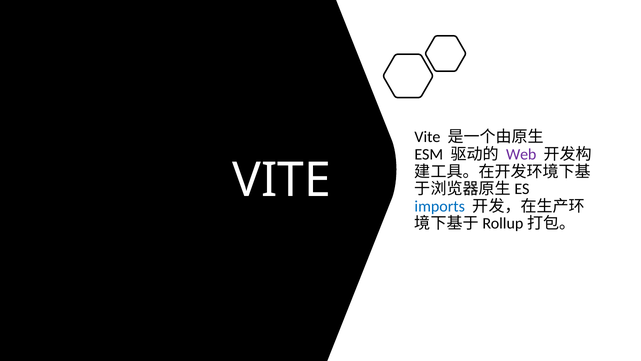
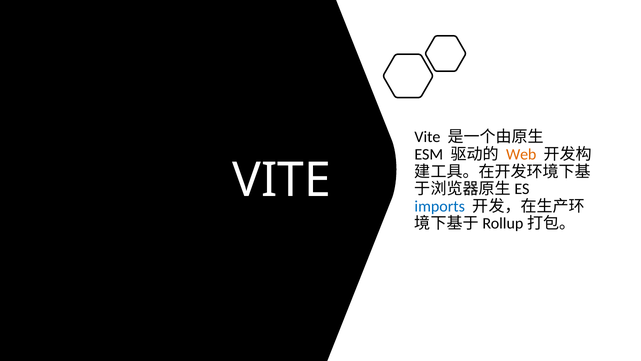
Web colour: purple -> orange
